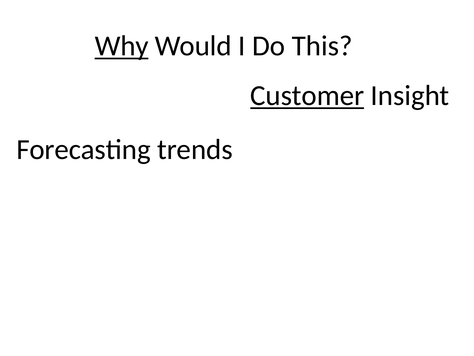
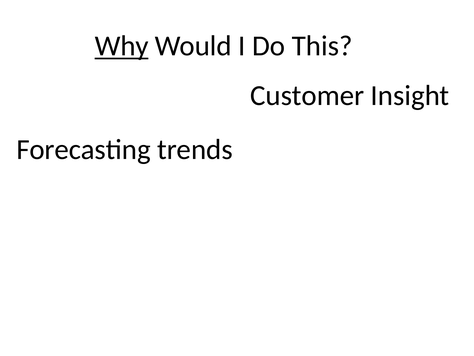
Customer underline: present -> none
